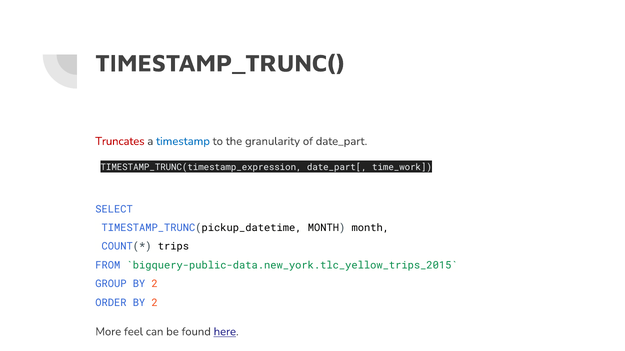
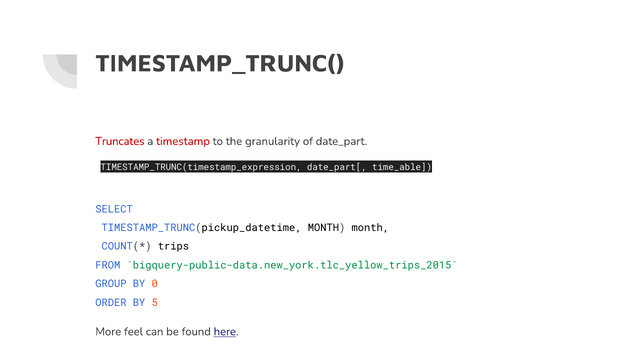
timestamp colour: blue -> red
time_work: time_work -> time_able
GROUP BY 2: 2 -> 0
ORDER BY 2: 2 -> 5
